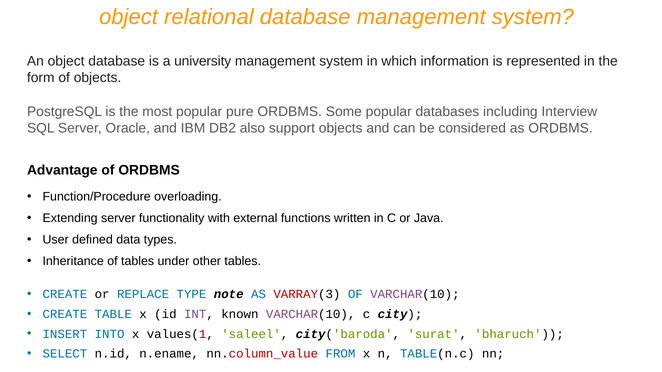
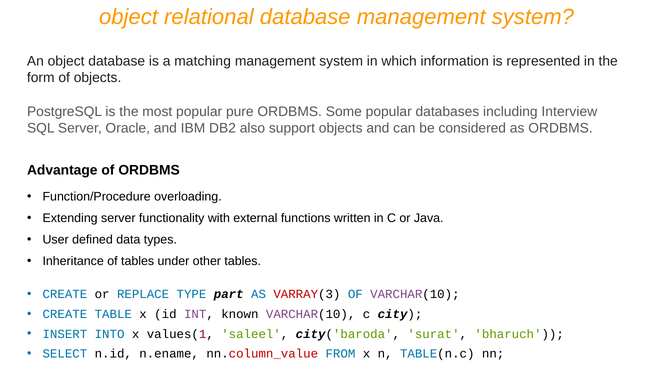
university: university -> matching
note: note -> part
